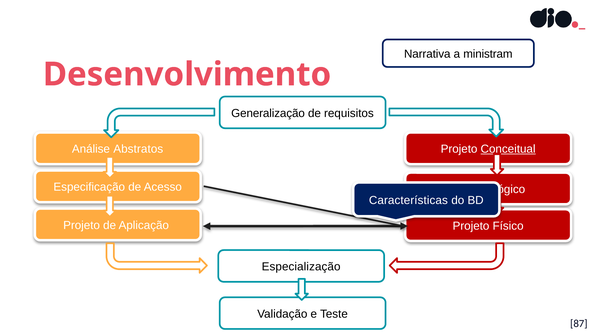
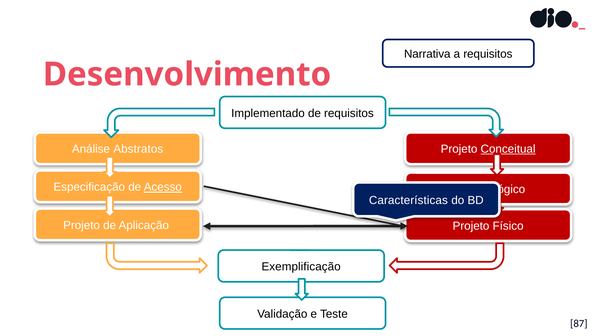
a ministram: ministram -> requisitos
Generalização: Generalização -> Implementado
Acesso underline: none -> present
Especialização: Especialização -> Exemplificação
